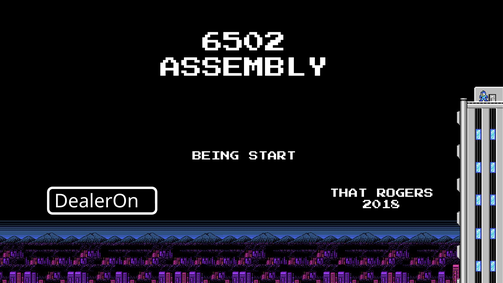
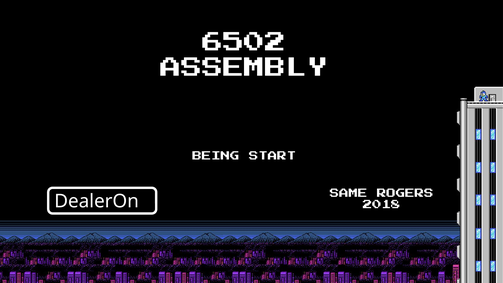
THAT: THAT -> SAME
